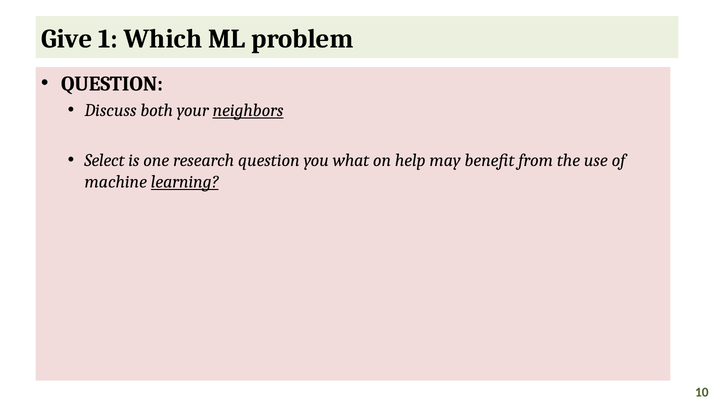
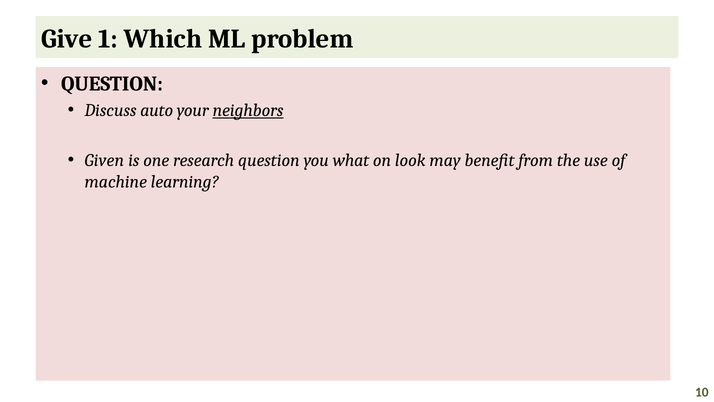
both: both -> auto
Select: Select -> Given
help: help -> look
learning underline: present -> none
